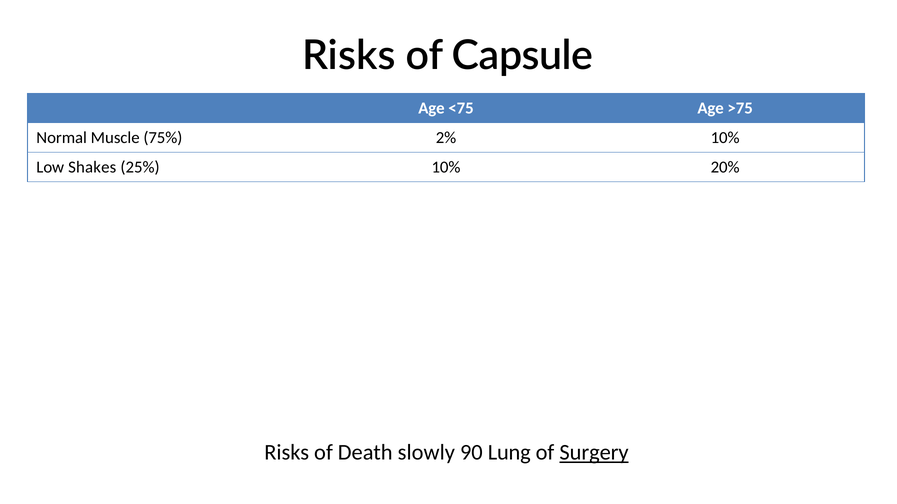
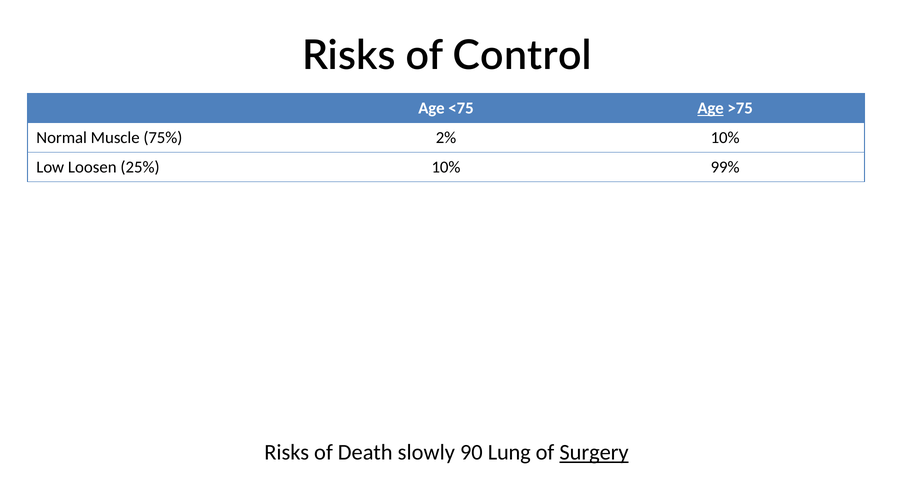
Capsule: Capsule -> Control
Age at (711, 108) underline: none -> present
Shakes: Shakes -> Loosen
20%: 20% -> 99%
